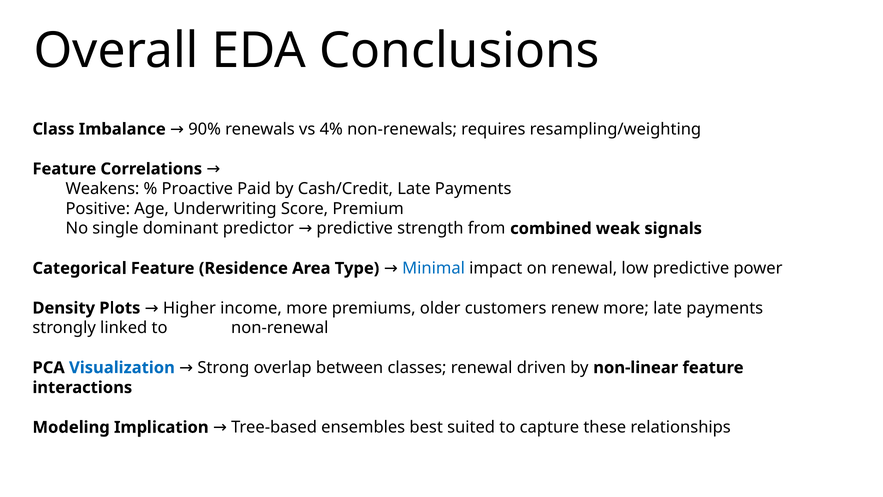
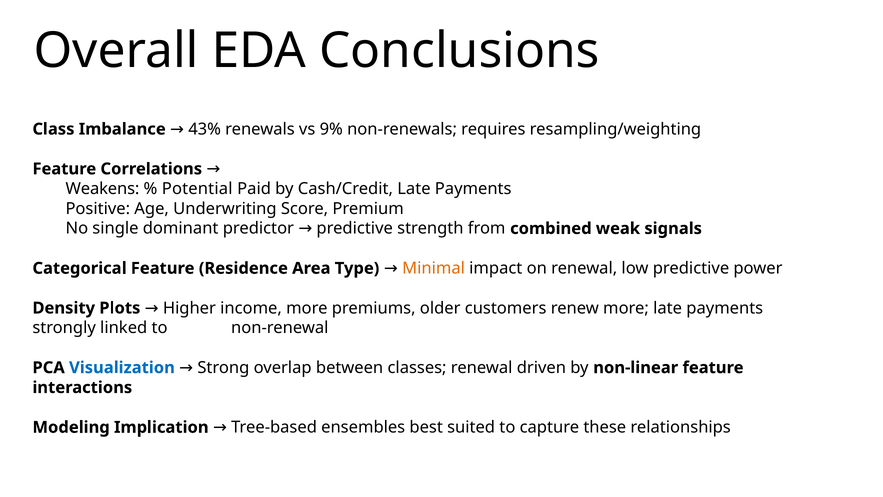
90%: 90% -> 43%
4%: 4% -> 9%
Proactive: Proactive -> Potential
Minimal colour: blue -> orange
